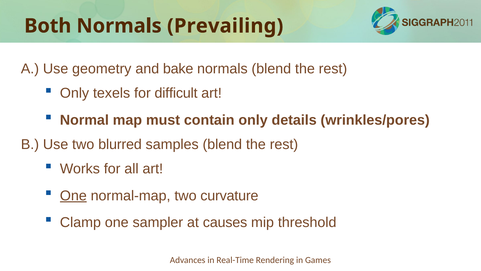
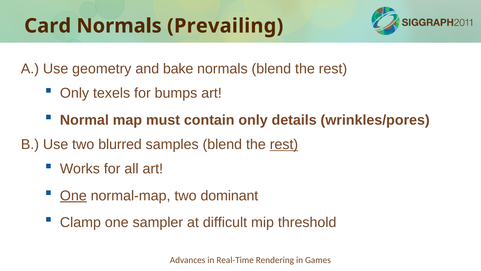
Both: Both -> Card
difficult: difficult -> bumps
rest at (284, 144) underline: none -> present
curvature: curvature -> dominant
causes: causes -> difficult
